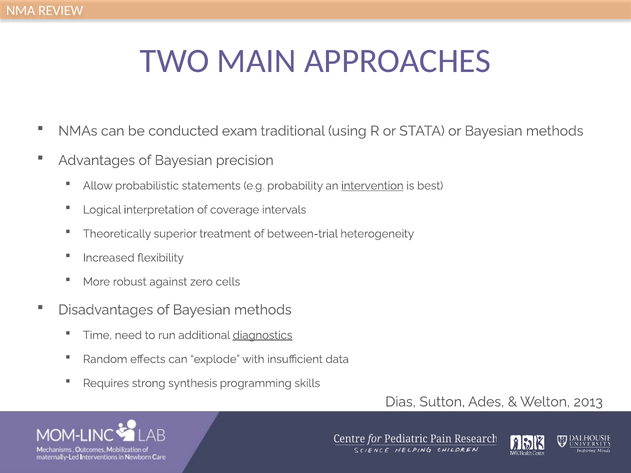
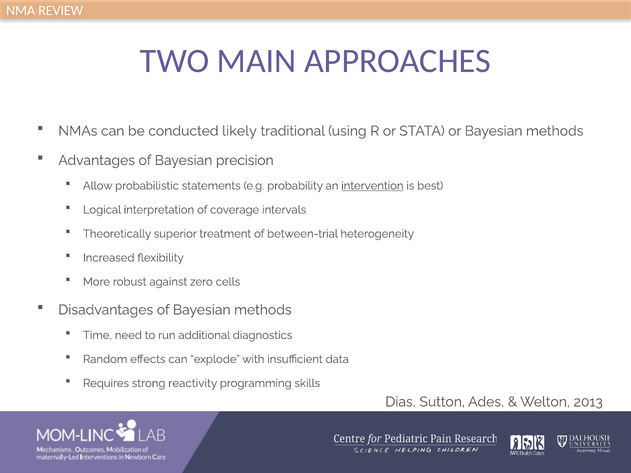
exam: exam -> likely
diagnostics underline: present -> none
synthesis: synthesis -> reactivity
